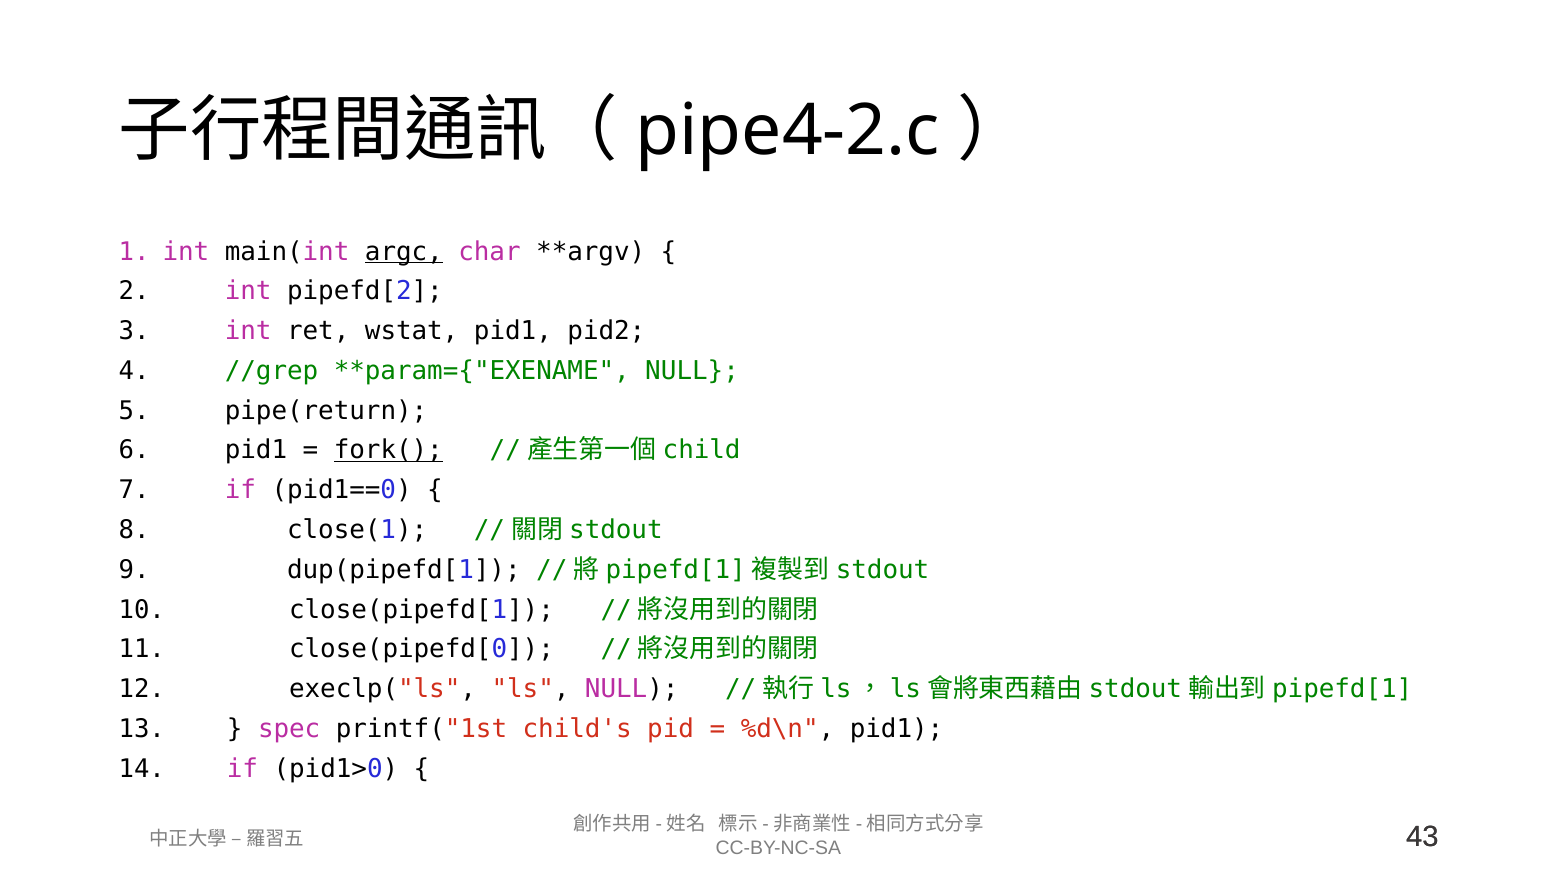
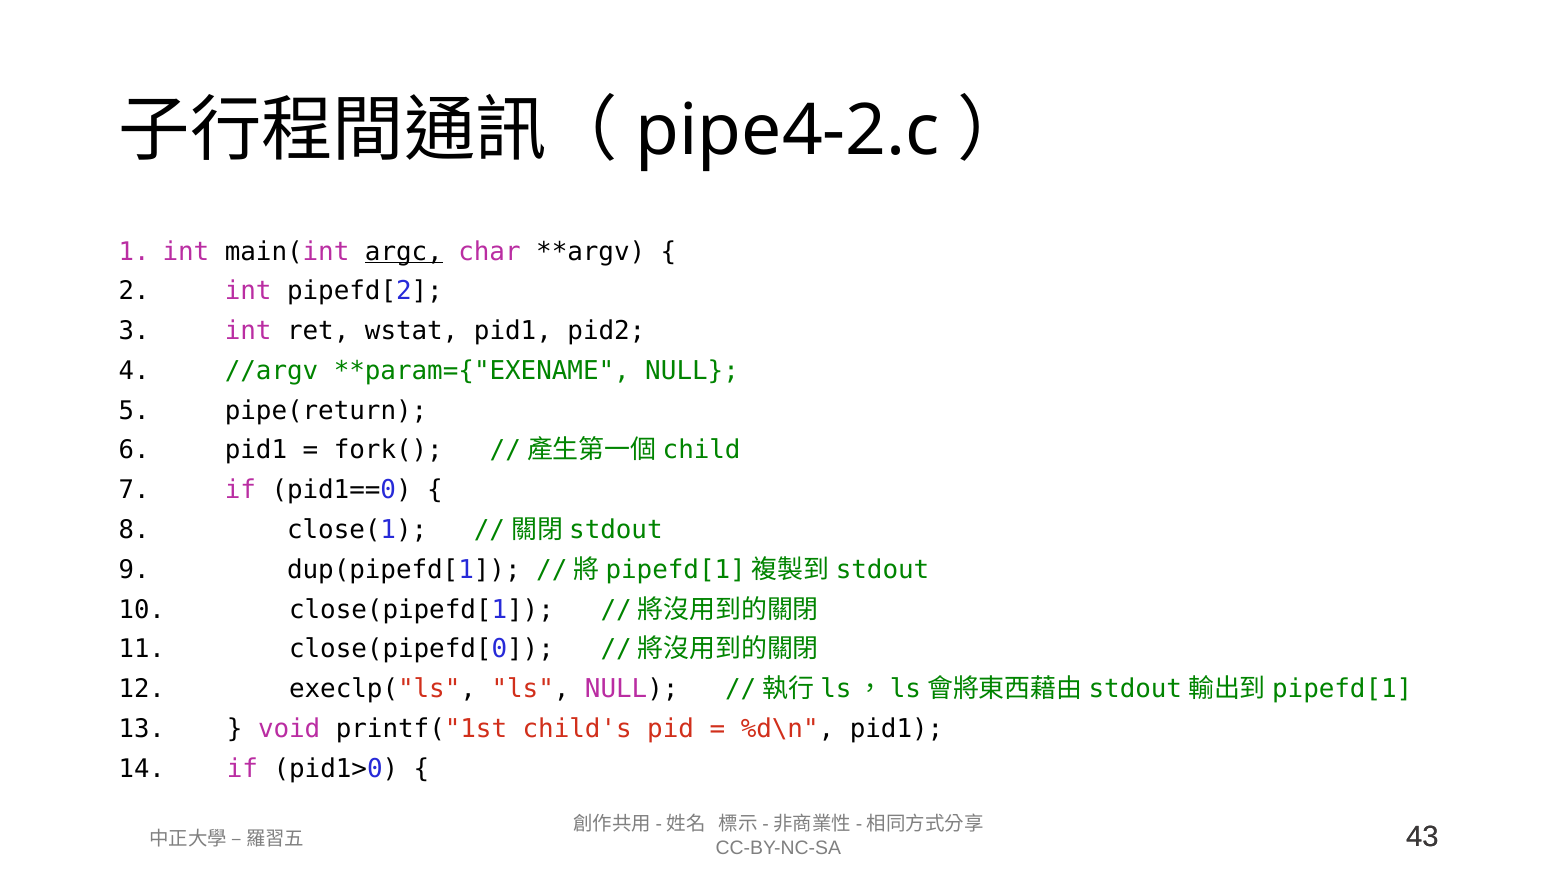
//grep: //grep -> //argv
fork( underline: present -> none
spec: spec -> void
